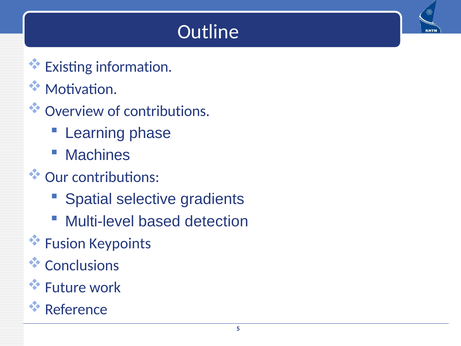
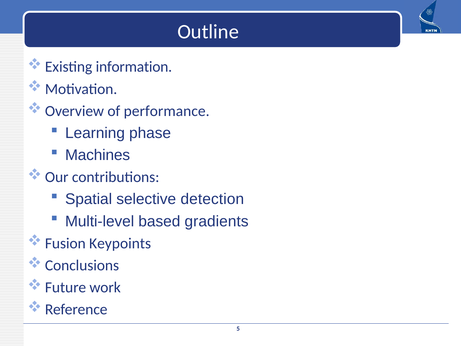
of contributions: contributions -> performance
gradients: gradients -> detection
detection: detection -> gradients
